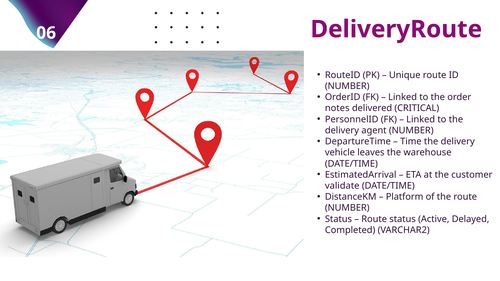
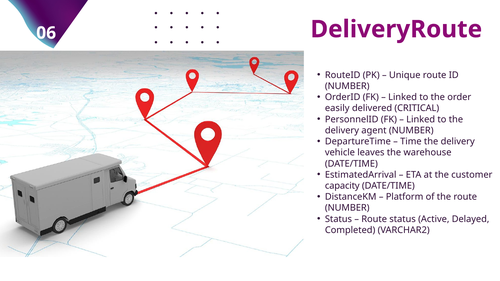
notes: notes -> easily
validate: validate -> capacity
